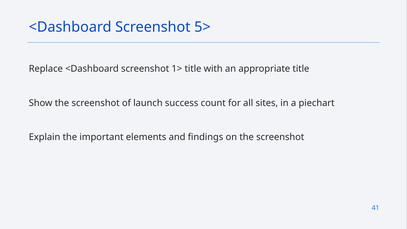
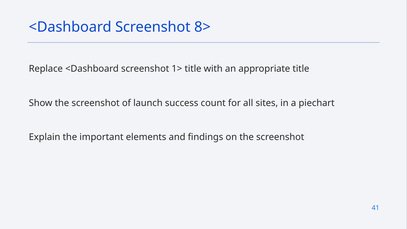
5>: 5> -> 8>
